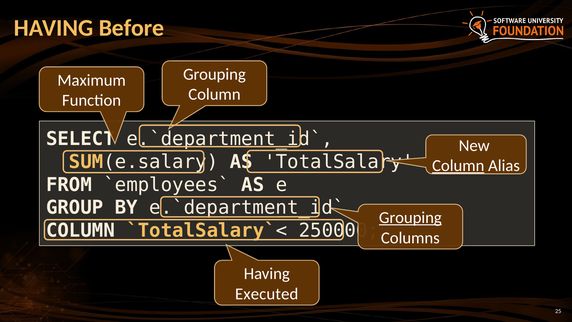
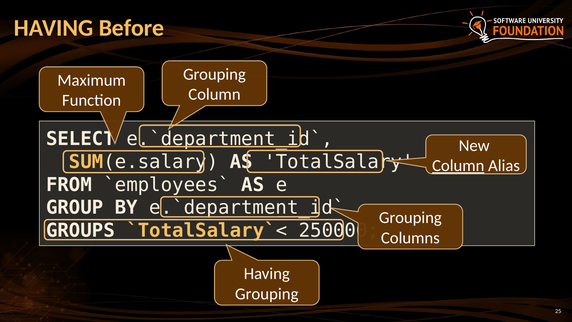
Grouping at (410, 218) underline: present -> none
COLUMN at (80, 230): COLUMN -> GROUPS
Executed at (267, 294): Executed -> Grouping
